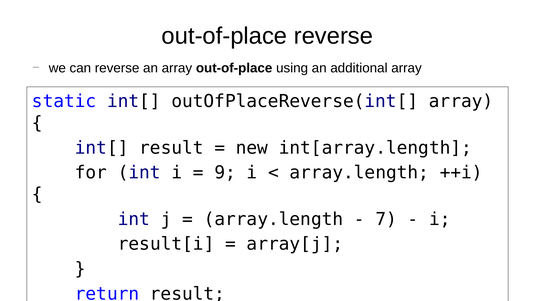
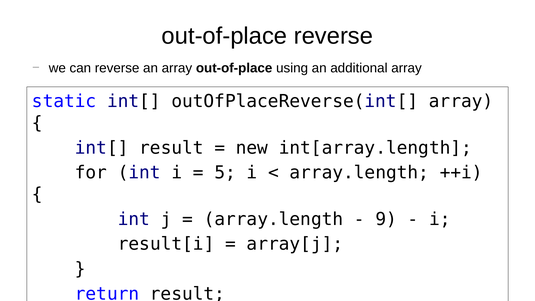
9: 9 -> 5
7: 7 -> 9
